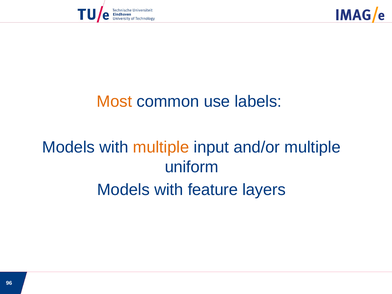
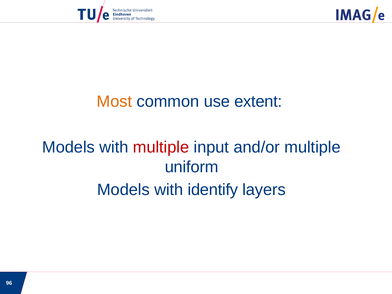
labels: labels -> extent
multiple at (161, 147) colour: orange -> red
feature: feature -> identify
